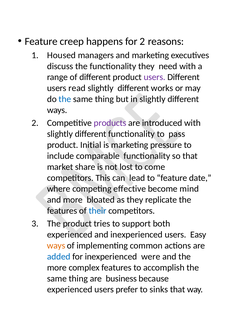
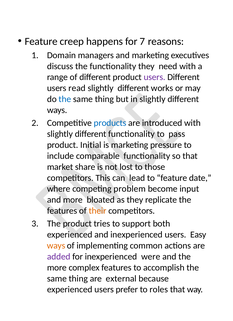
for 2: 2 -> 7
Housed: Housed -> Domain
products colour: purple -> blue
come: come -> those
effective: effective -> problem
mind: mind -> input
their colour: blue -> orange
added colour: blue -> purple
business: business -> external
sinks: sinks -> roles
